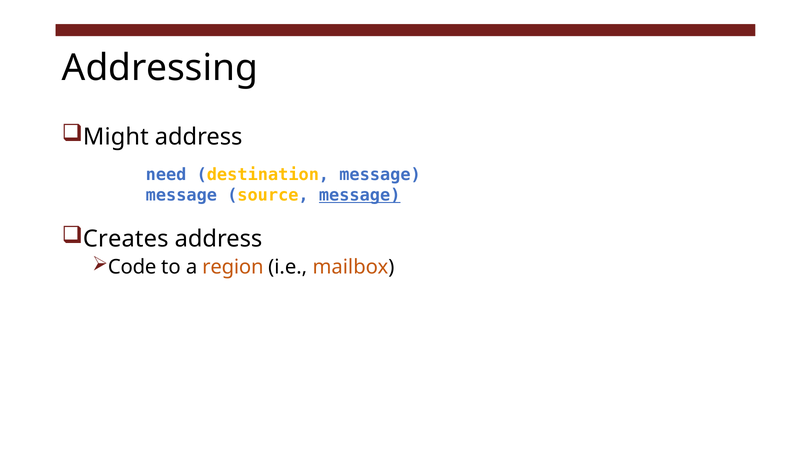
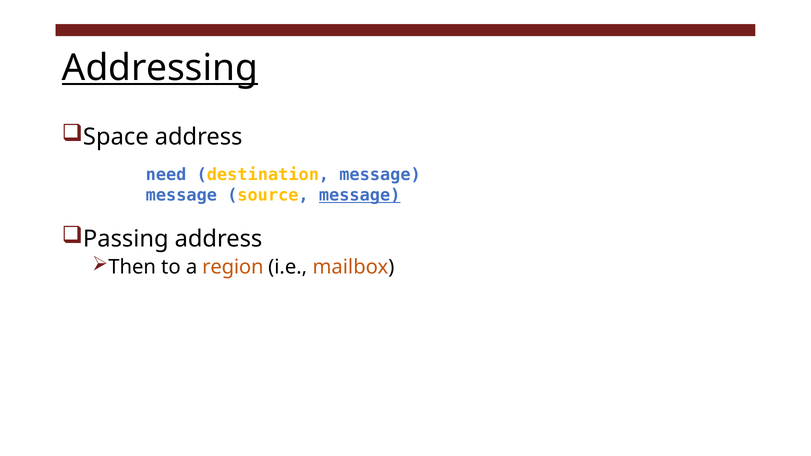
Addressing underline: none -> present
Might: Might -> Space
Creates: Creates -> Passing
Code: Code -> Then
